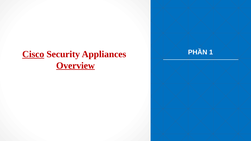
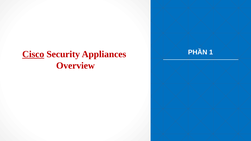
Overview underline: present -> none
